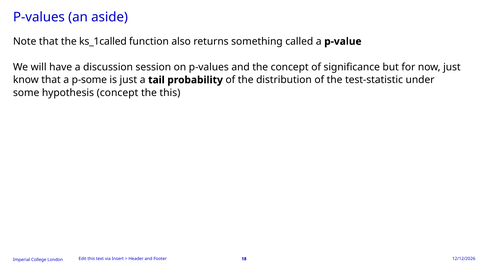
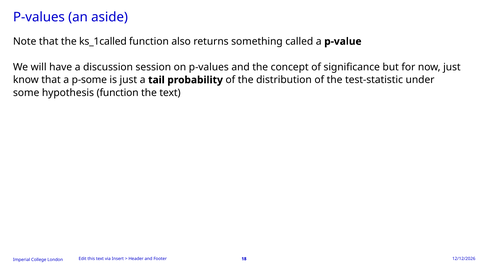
hypothesis concept: concept -> function
the this: this -> text
